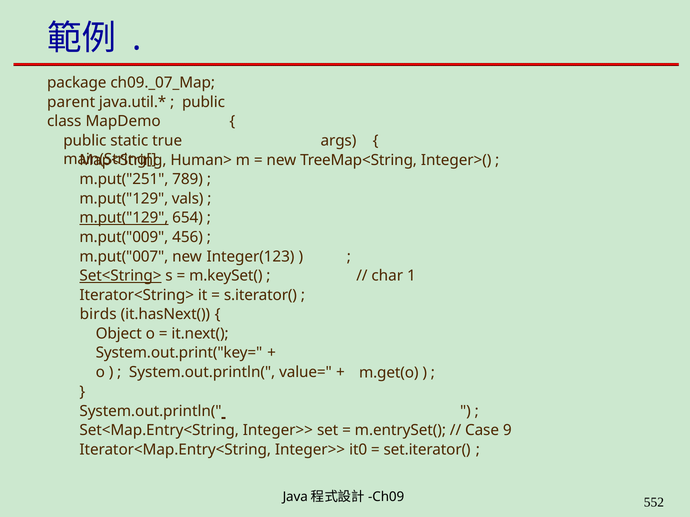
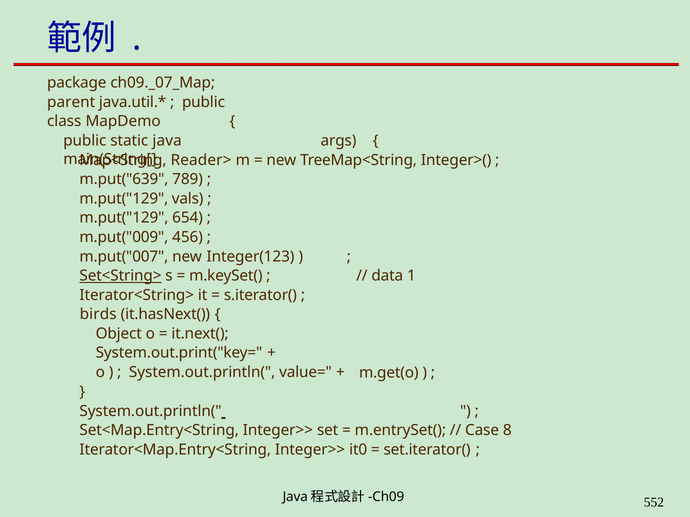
true: true -> java
Human>: Human> -> Reader>
m.put("251: m.put("251 -> m.put("639
m.put("129 at (124, 218) underline: present -> none
char: char -> data
9: 9 -> 8
